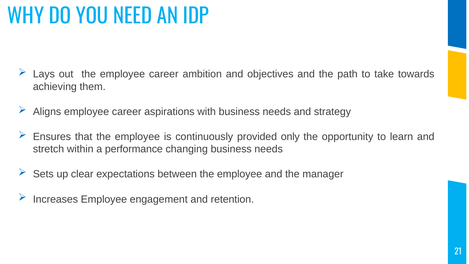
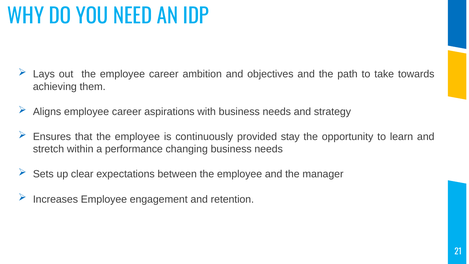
only: only -> stay
